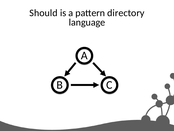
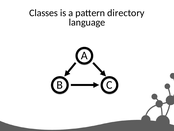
Should: Should -> Classes
